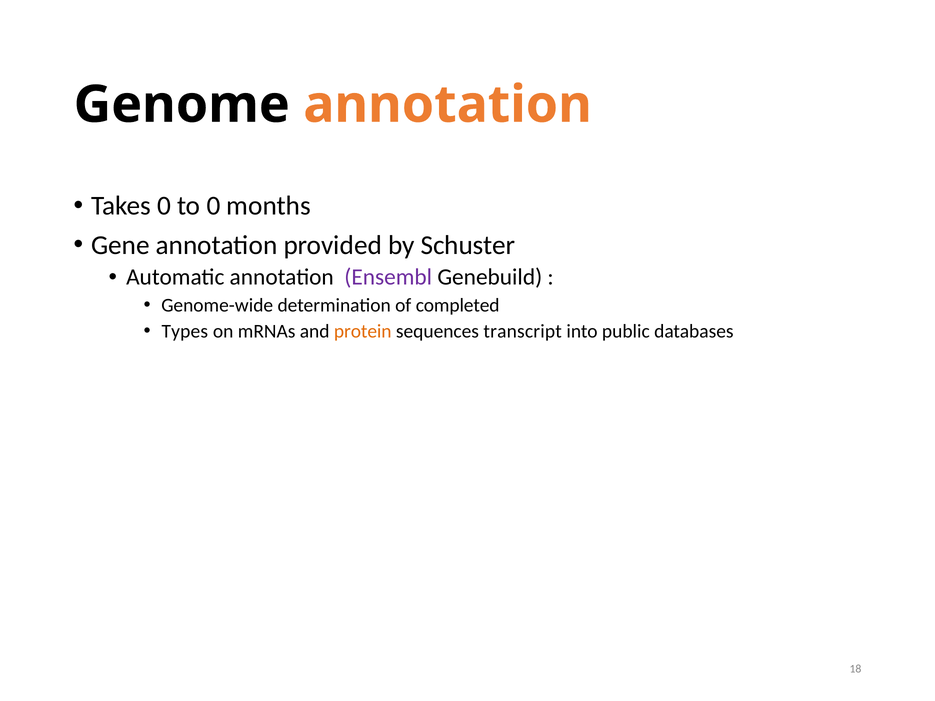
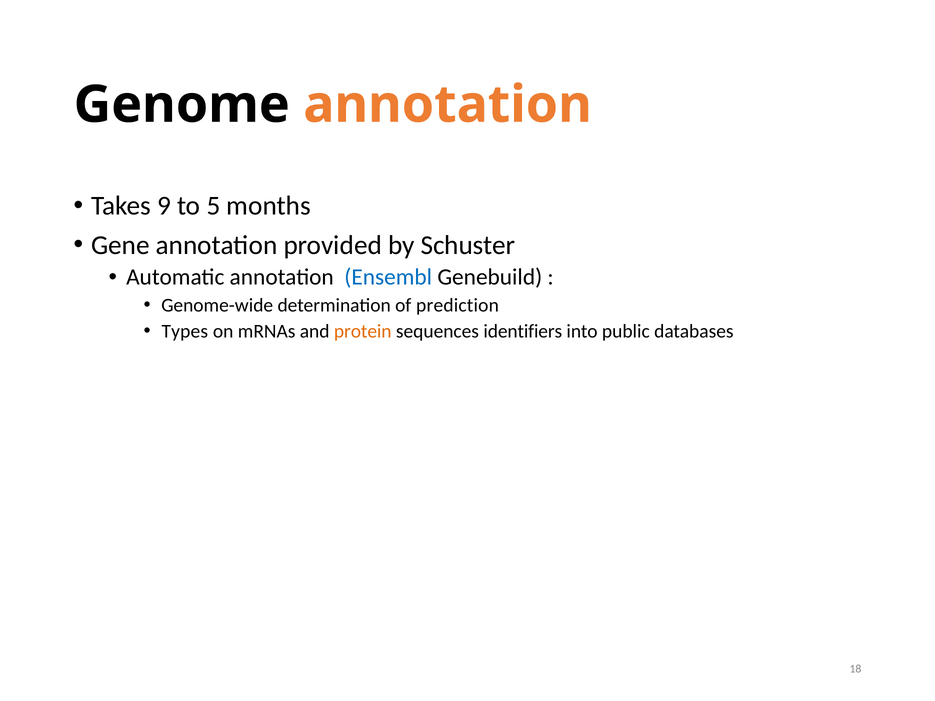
Takes 0: 0 -> 9
to 0: 0 -> 5
Ensembl colour: purple -> blue
completed: completed -> prediction
transcript: transcript -> identifiers
